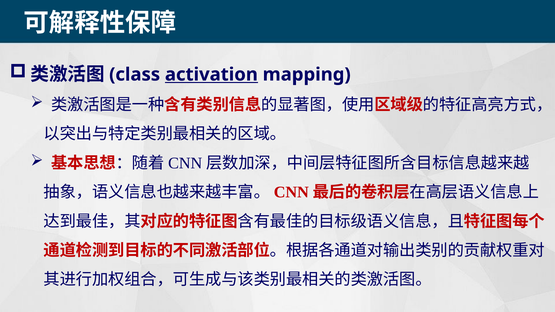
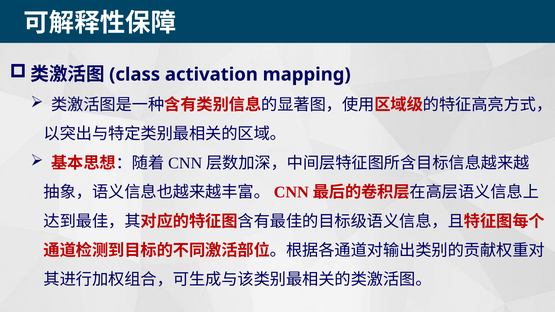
activation underline: present -> none
